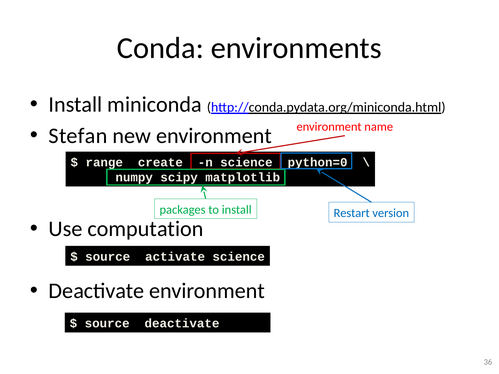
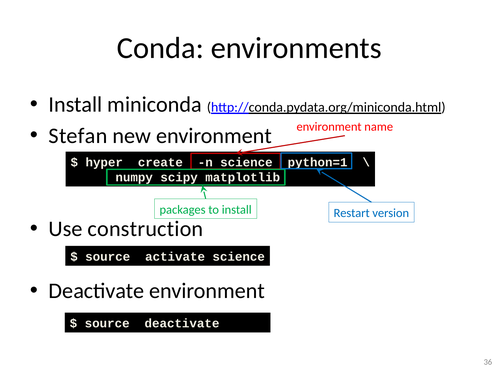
range: range -> hyper
python=0: python=0 -> python=1
computation: computation -> construction
